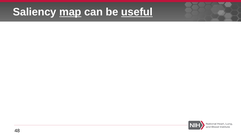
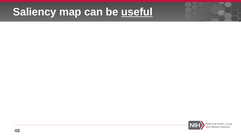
map underline: present -> none
